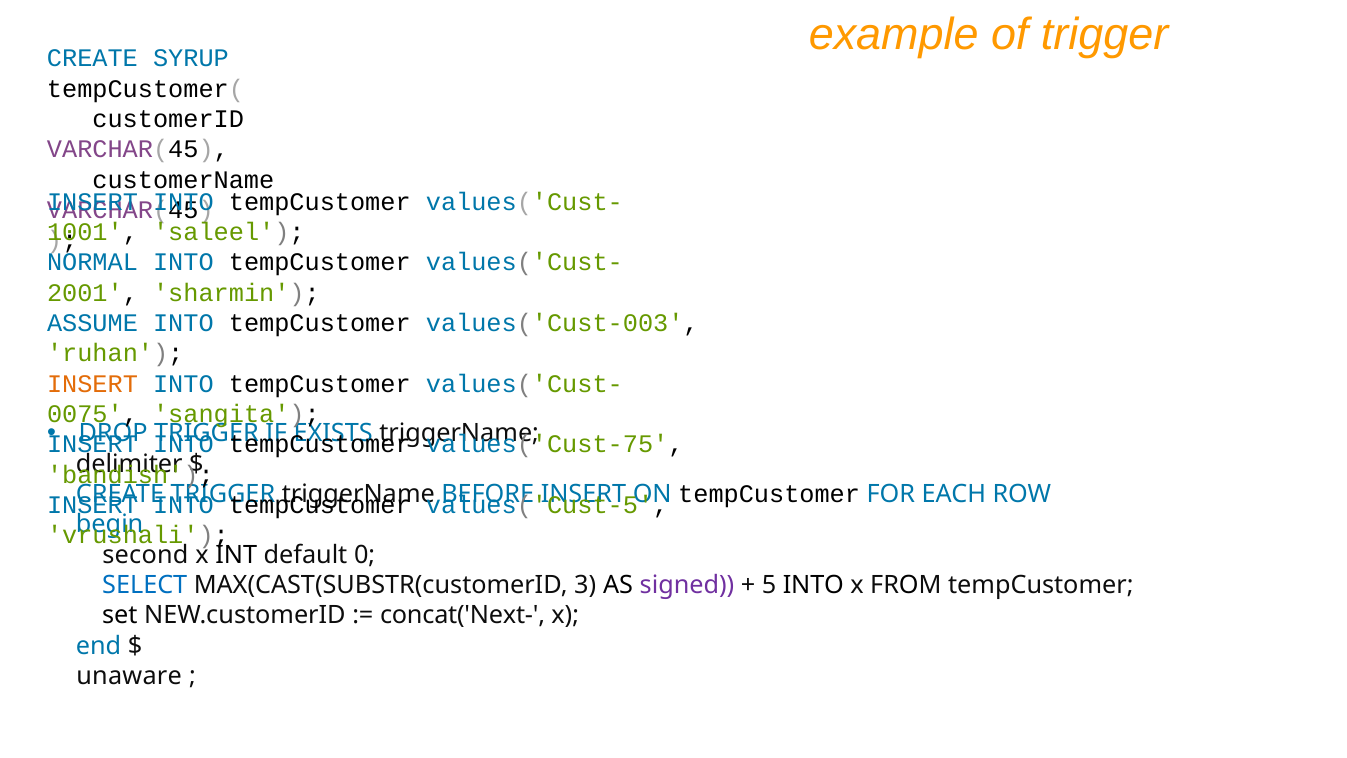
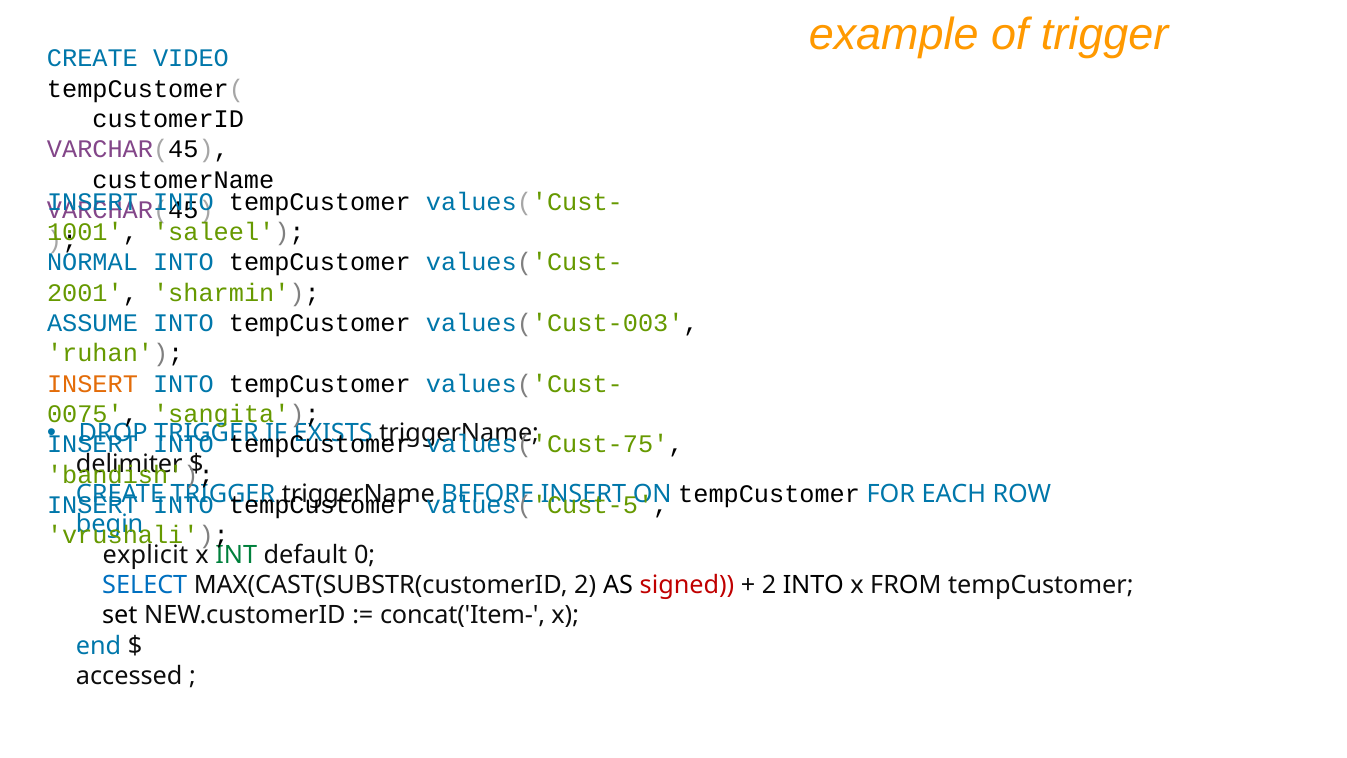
SYRUP: SYRUP -> VIDEO
second: second -> explicit
INT colour: black -> green
MAX(CAST(SUBSTR(customerID 3: 3 -> 2
signed colour: purple -> red
5 at (769, 585): 5 -> 2
concat('Next-: concat('Next- -> concat('Item-
unaware: unaware -> accessed
